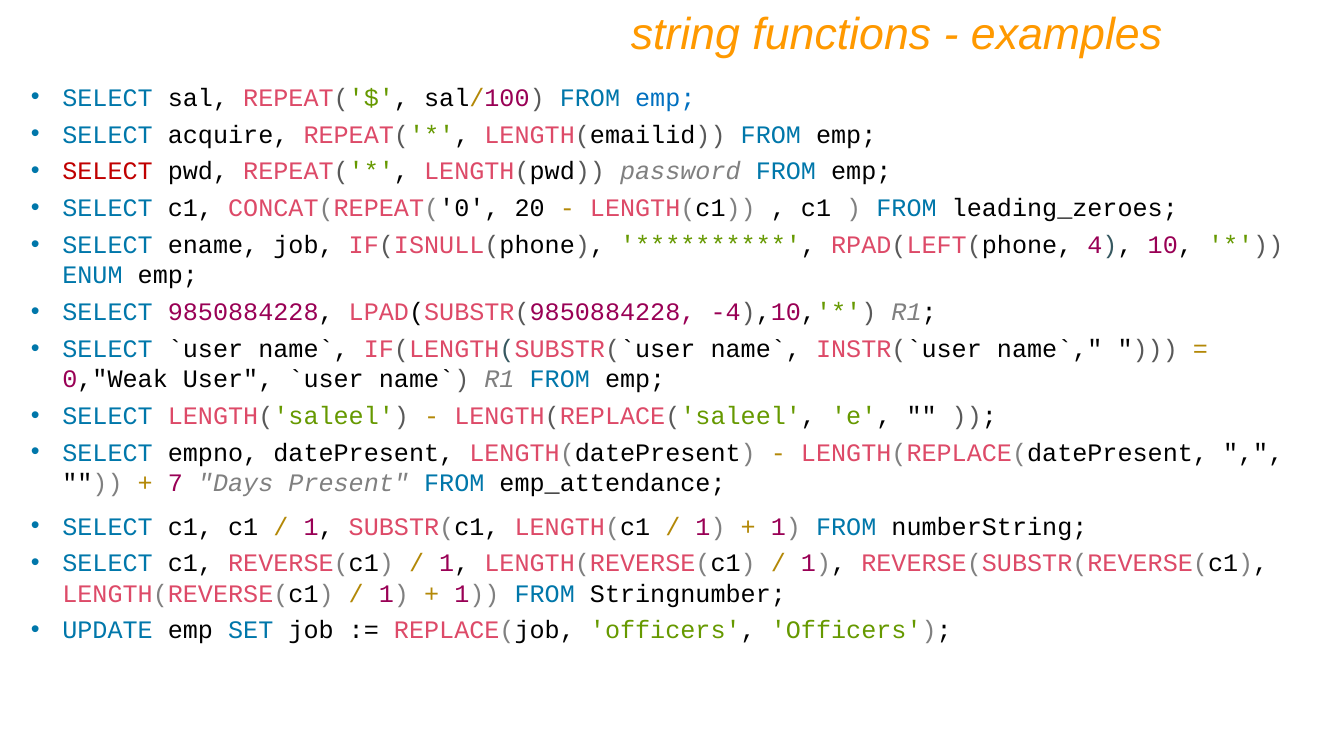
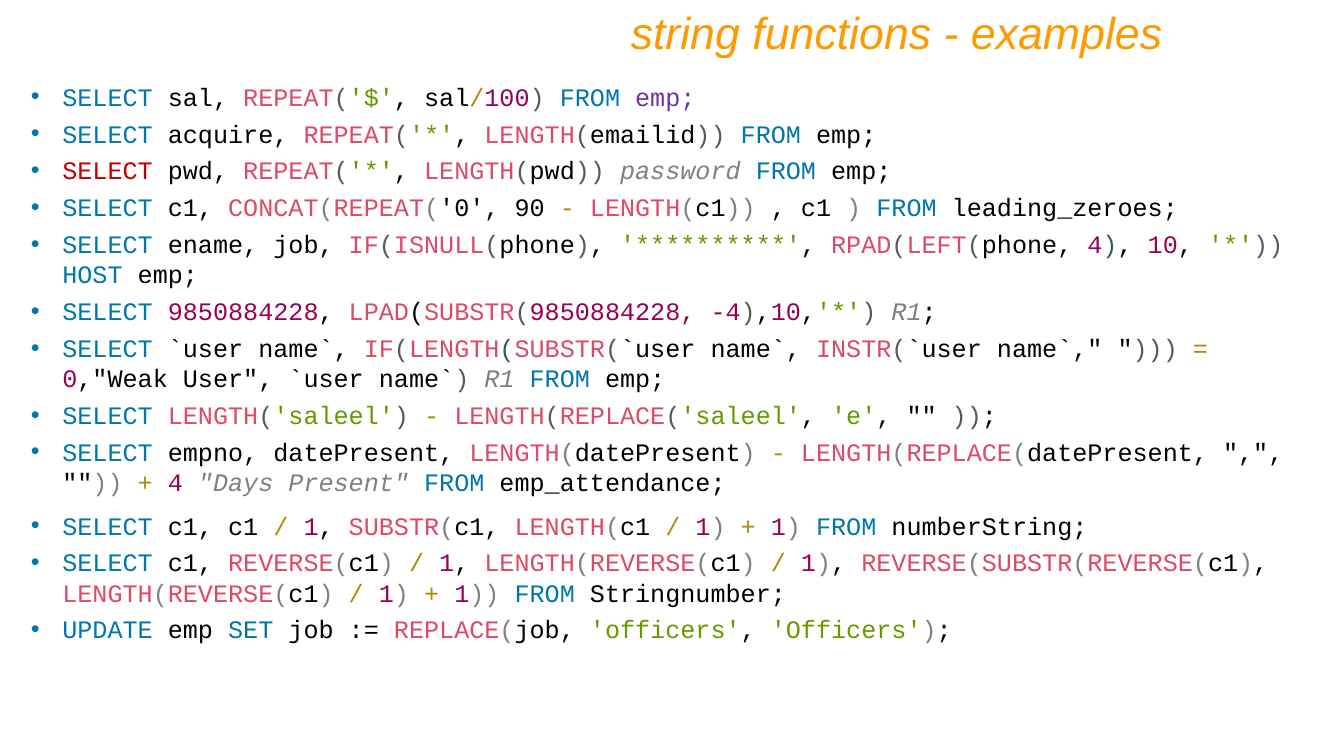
emp at (665, 98) colour: blue -> purple
20: 20 -> 90
ENUM: ENUM -> HOST
7 at (175, 483): 7 -> 4
